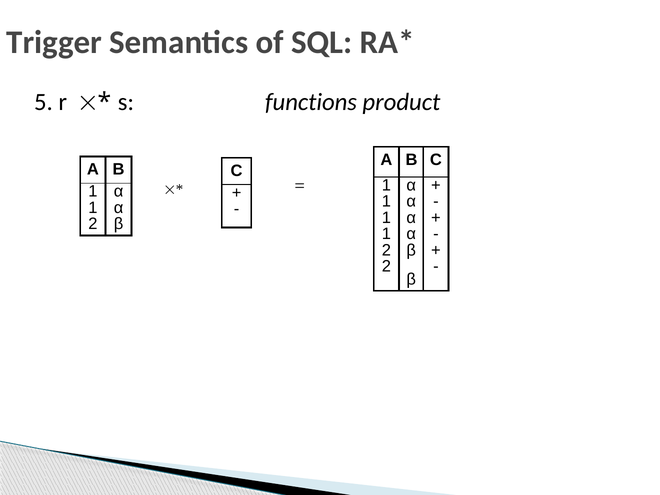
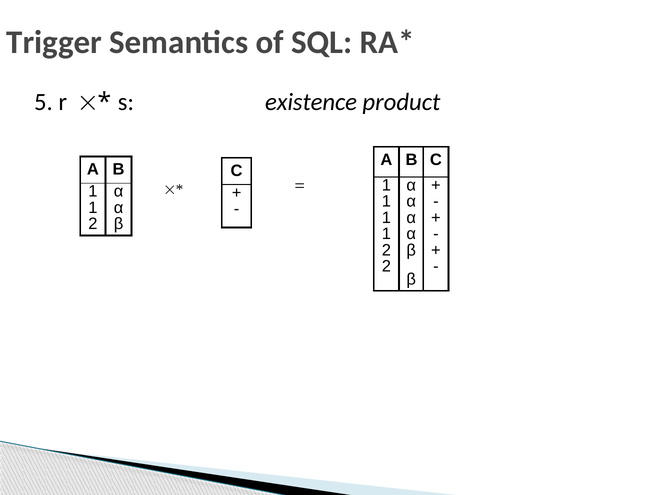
functions: functions -> existence
